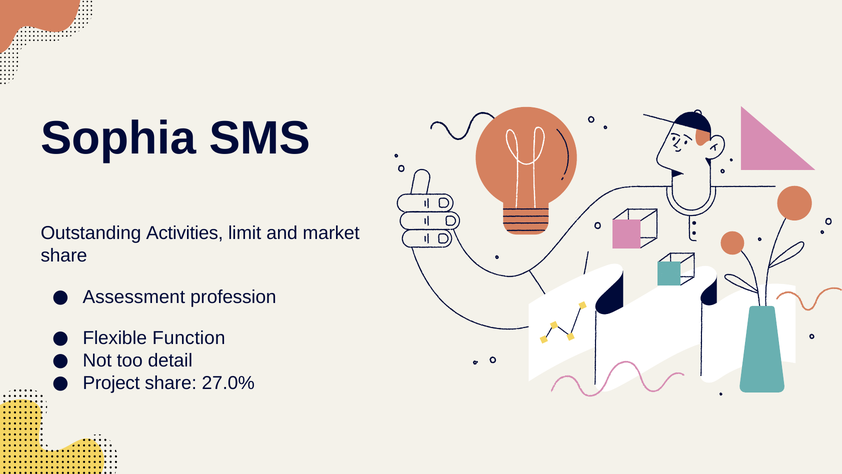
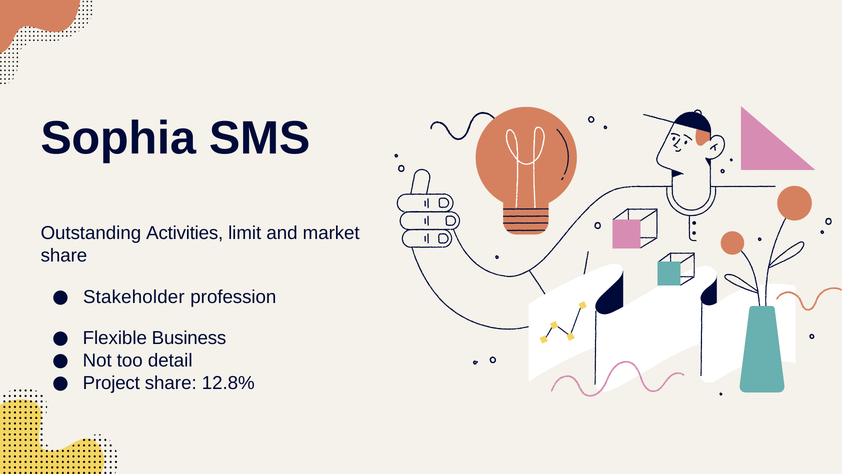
Assessment: Assessment -> Stakeholder
Function: Function -> Business
27.0%: 27.0% -> 12.8%
